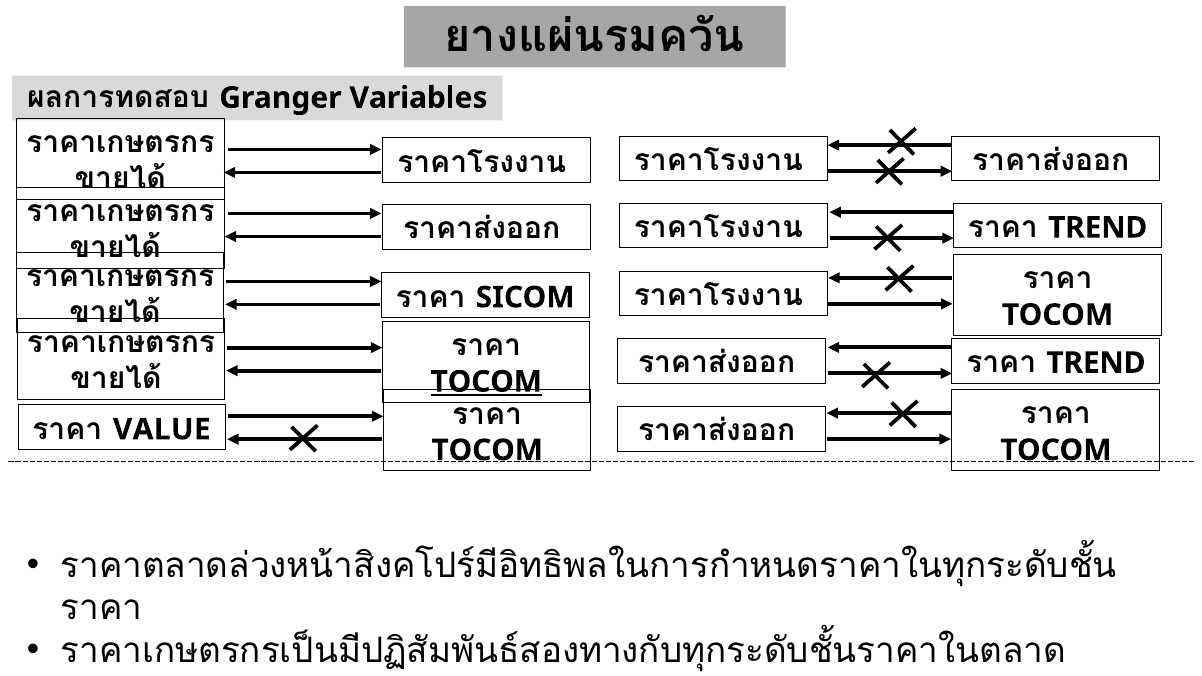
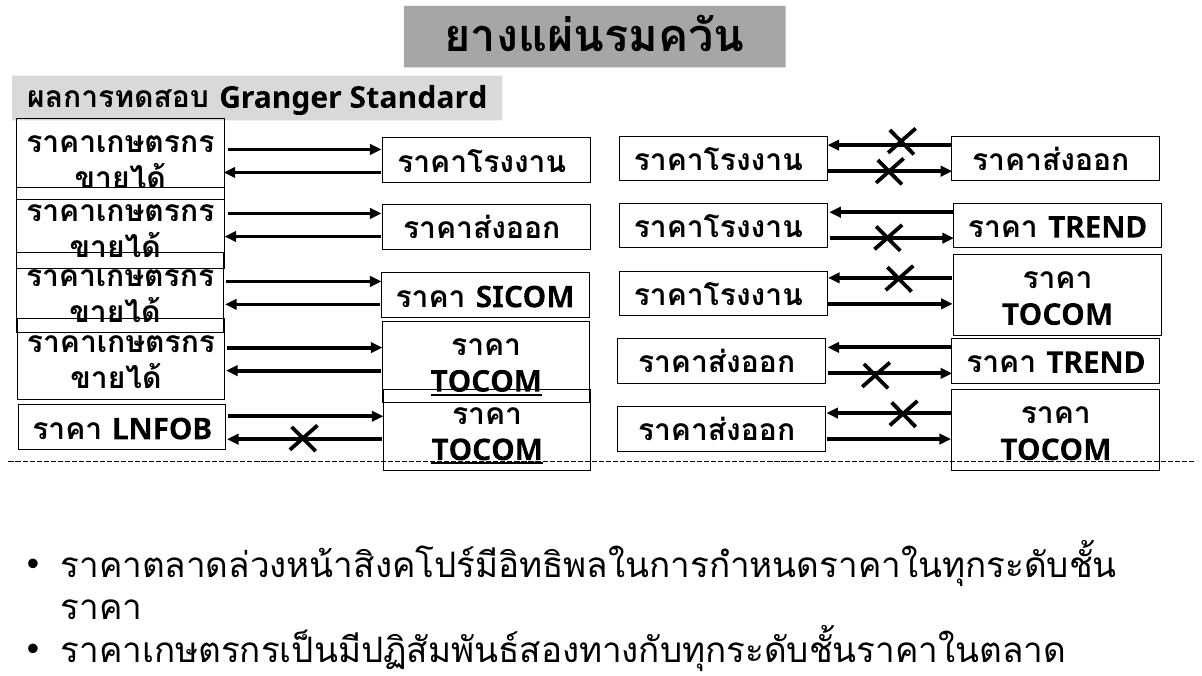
Variables: Variables -> Standard
VALUE: VALUE -> LNFOB
TOCOM at (487, 450) underline: none -> present
